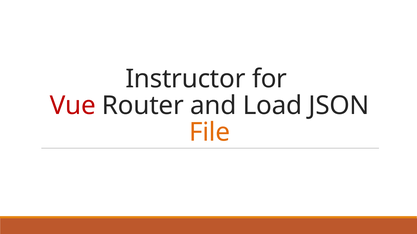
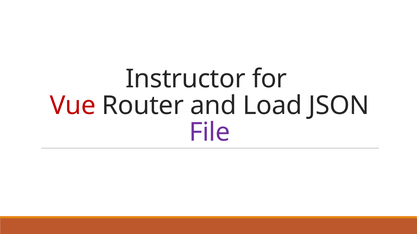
File colour: orange -> purple
